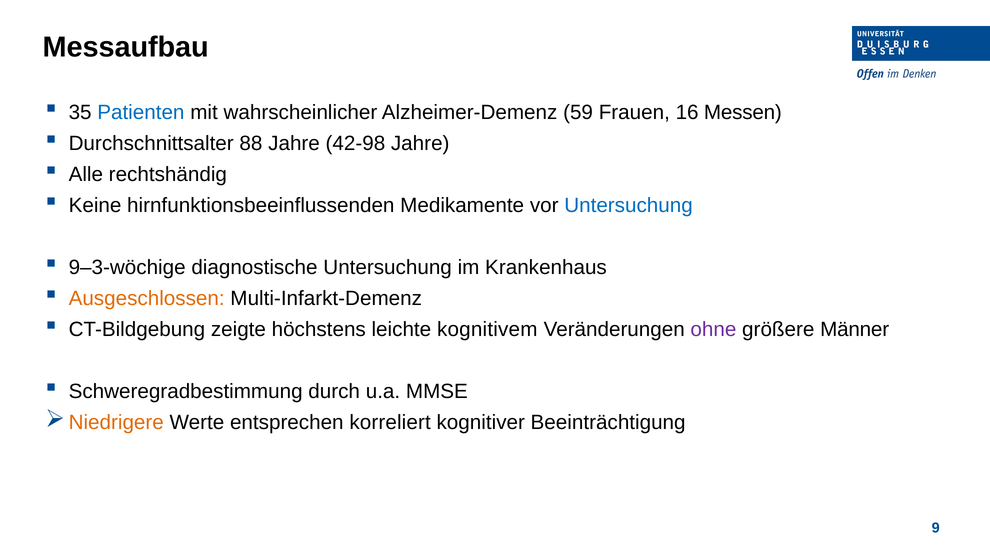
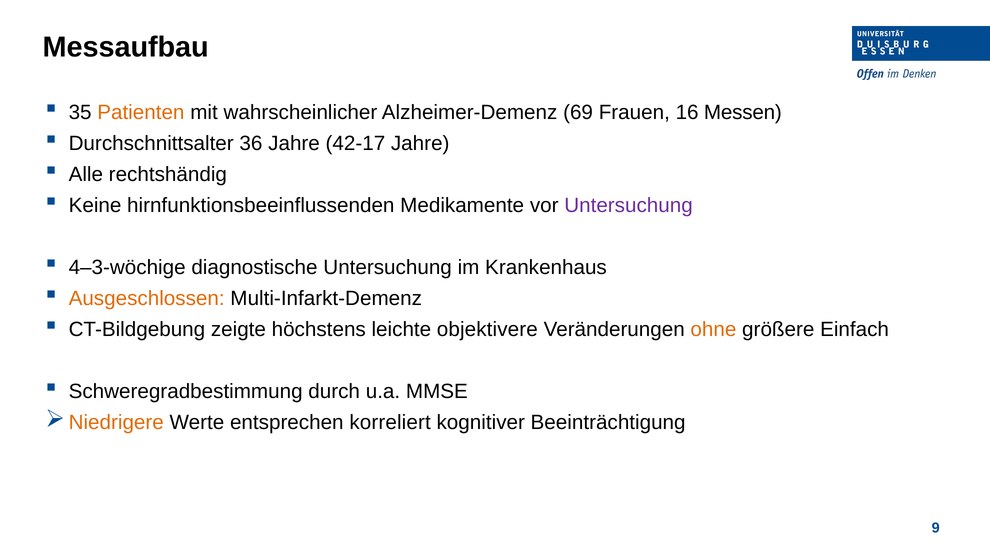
Patienten colour: blue -> orange
59: 59 -> 69
88: 88 -> 36
42-98: 42-98 -> 42-17
Untersuchung at (629, 206) colour: blue -> purple
9–3-wöchige: 9–3-wöchige -> 4–3-wöchige
kognitivem: kognitivem -> objektivere
ohne colour: purple -> orange
Männer: Männer -> Einfach
